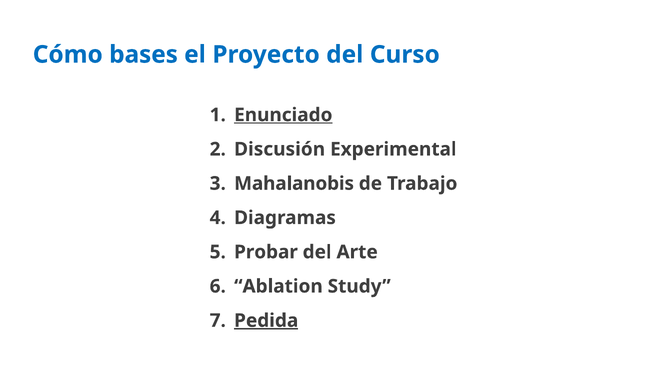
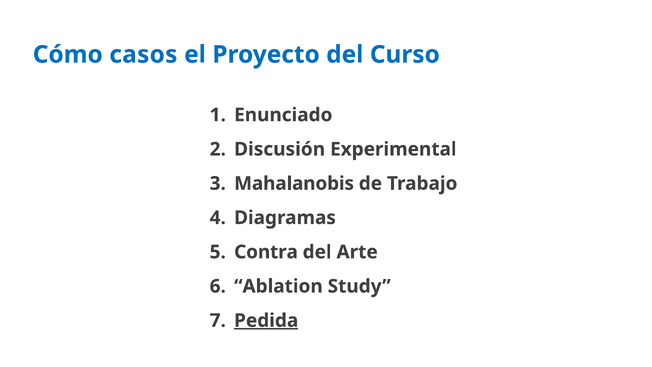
bases: bases -> casos
Enunciado underline: present -> none
Probar: Probar -> Contra
